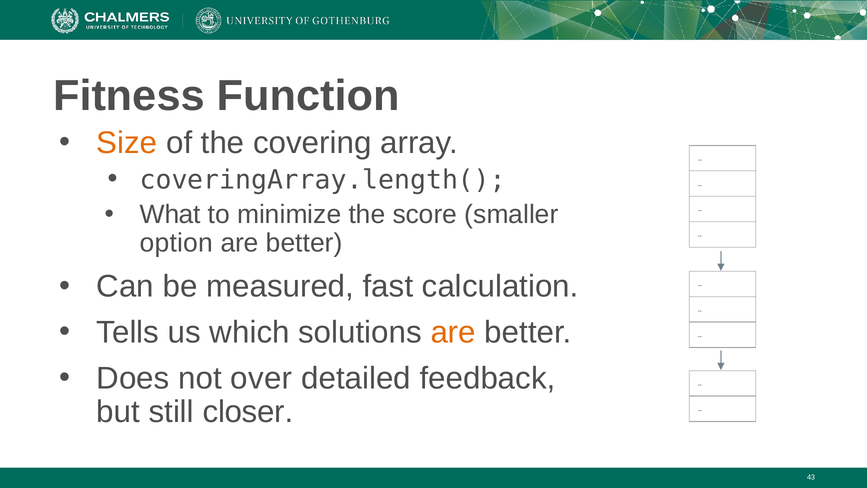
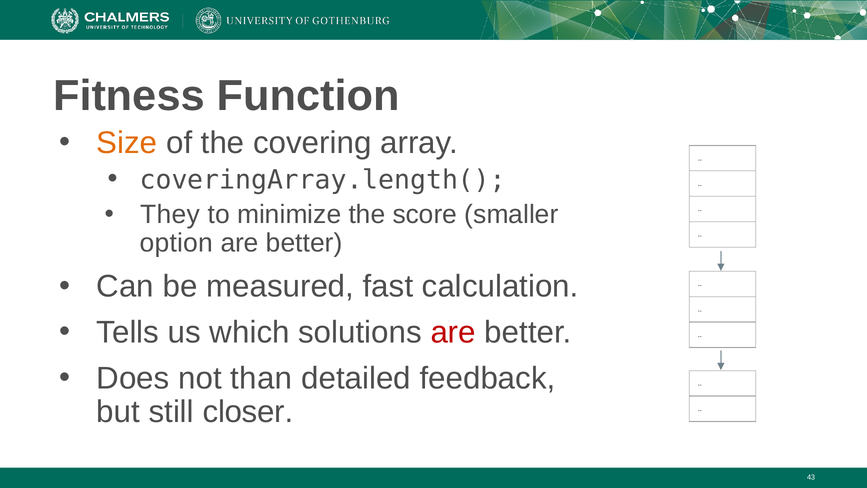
What: What -> They
are at (453, 332) colour: orange -> red
over: over -> than
